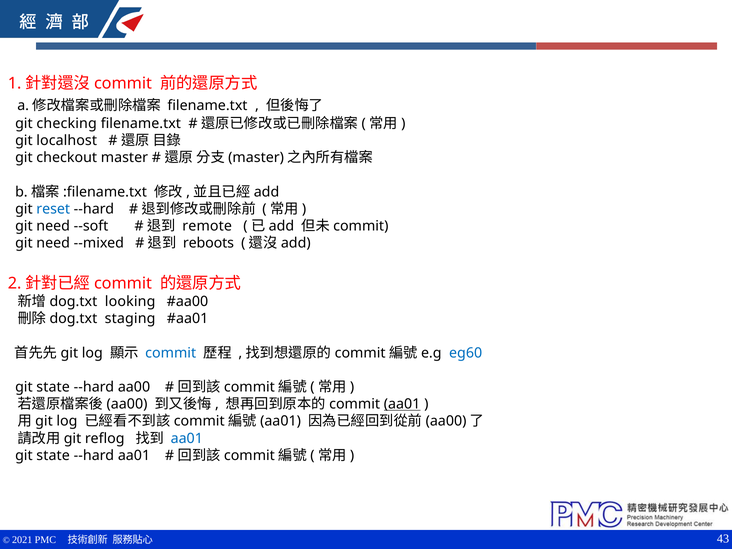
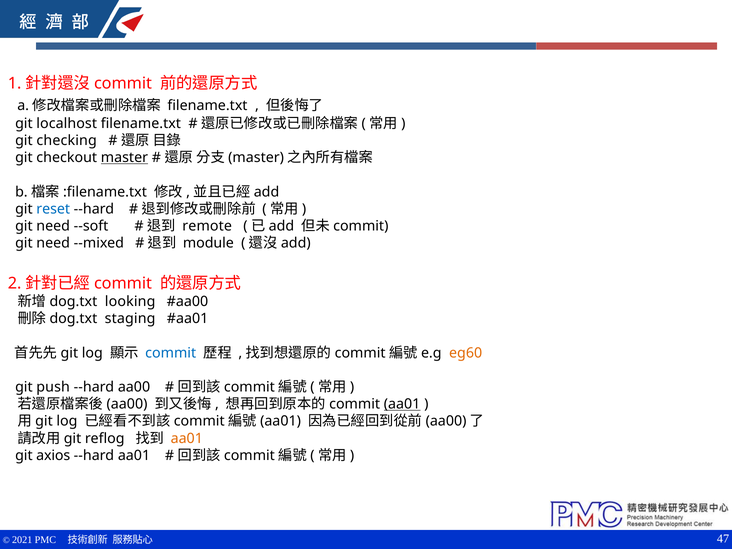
checking: checking -> localhost
localhost: localhost -> checking
master underline: none -> present
reboots: reboots -> module
eg60 colour: blue -> orange
state at (53, 387): state -> push
aa01 at (187, 438) colour: blue -> orange
state at (53, 455): state -> axios
43: 43 -> 47
